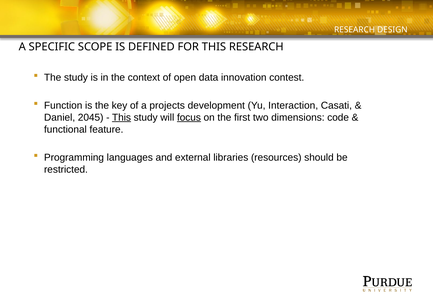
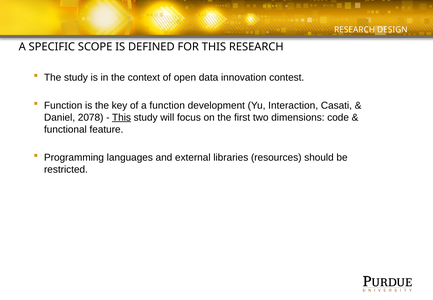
a projects: projects -> function
2045: 2045 -> 2078
focus underline: present -> none
